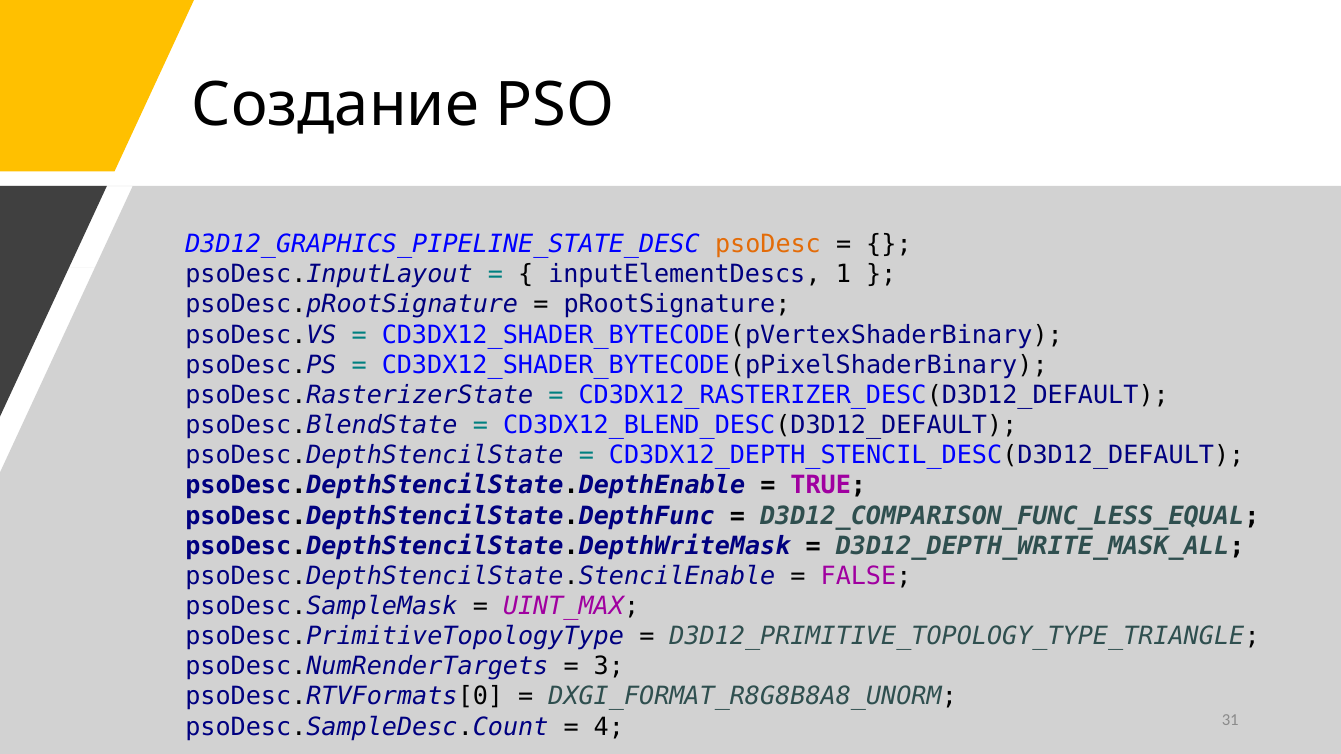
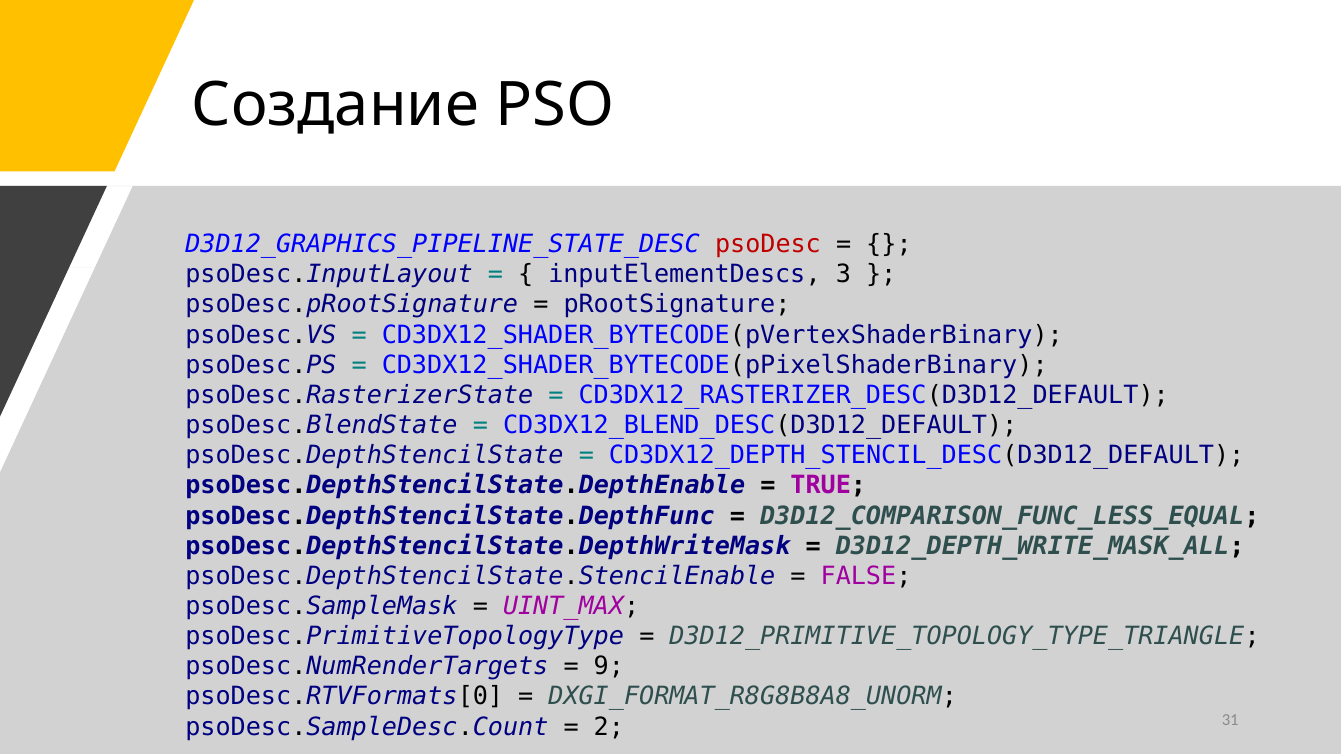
psoDesc colour: orange -> red
1: 1 -> 3
3: 3 -> 9
4: 4 -> 2
